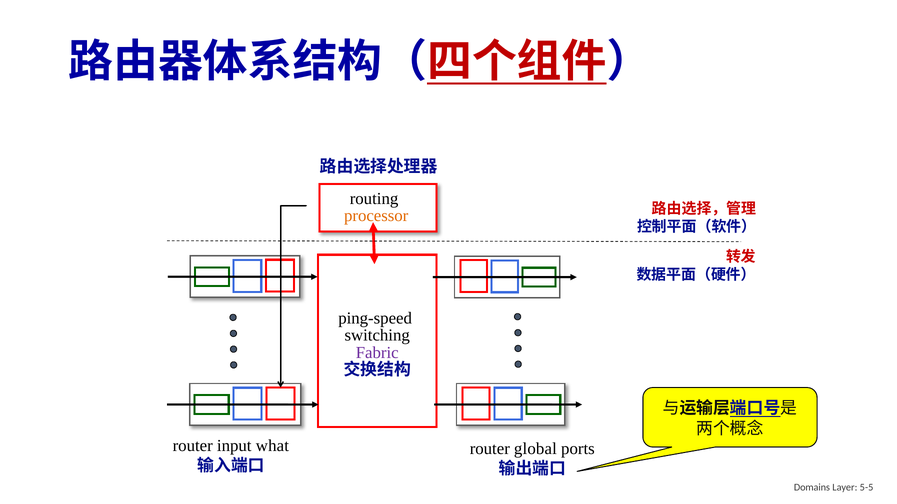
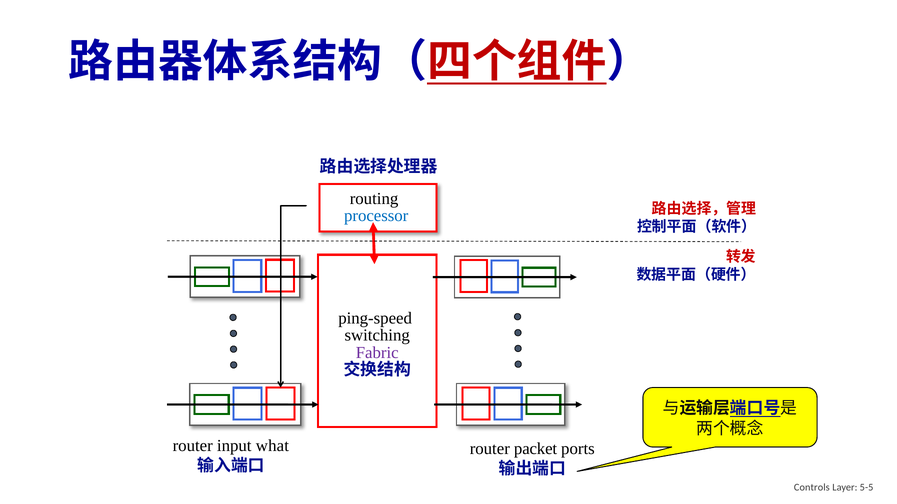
processor colour: orange -> blue
global: global -> packet
Domains: Domains -> Controls
